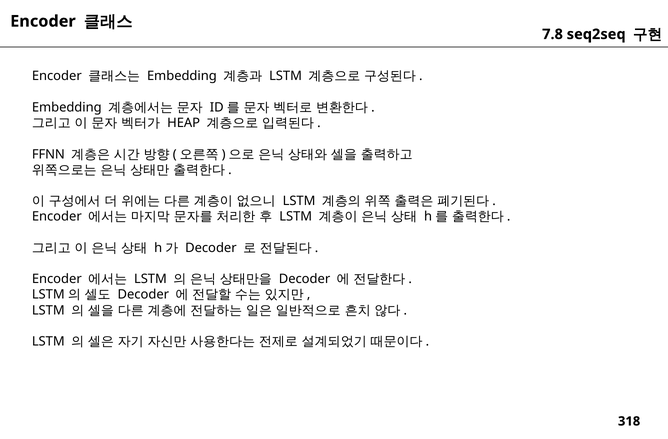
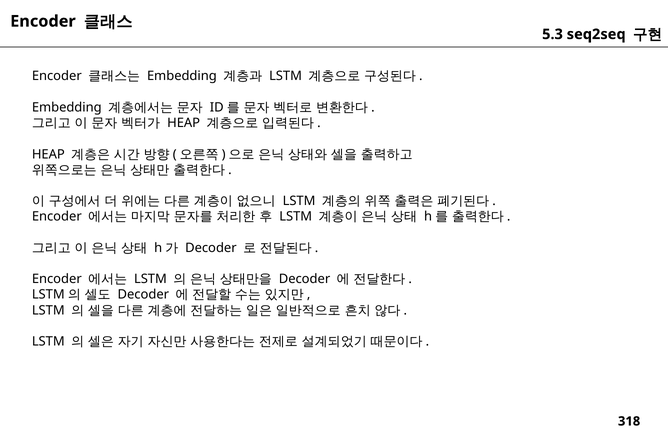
7.8: 7.8 -> 5.3
FFNN at (48, 154): FFNN -> HEAP
